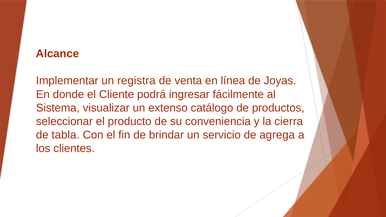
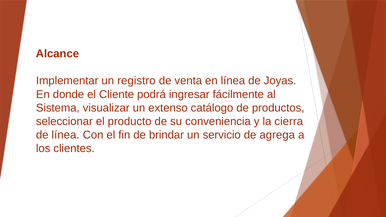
registra: registra -> registro
de tabla: tabla -> línea
